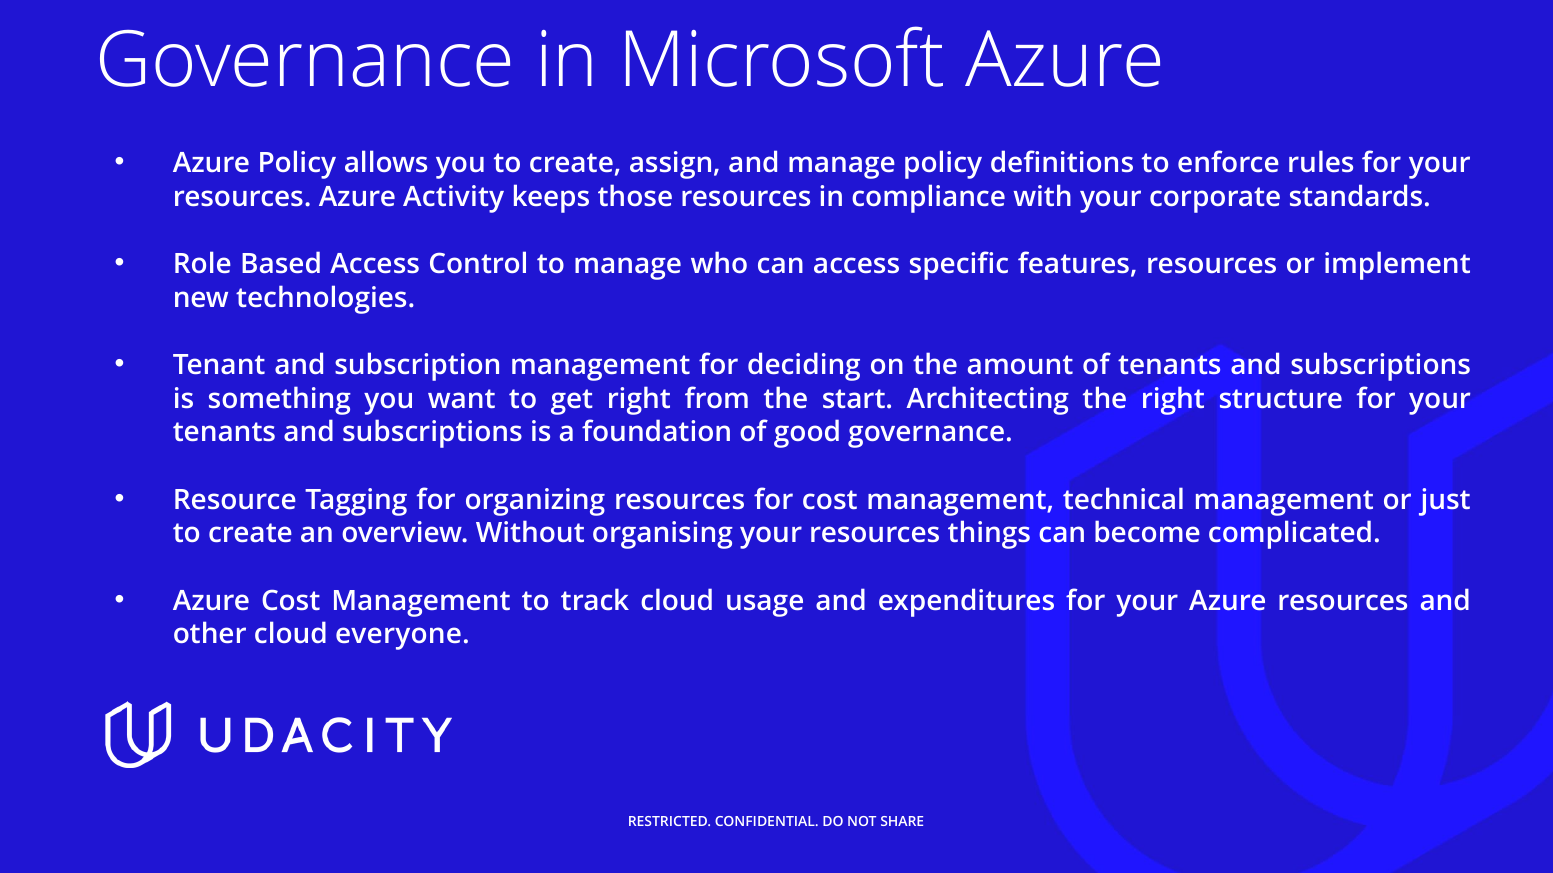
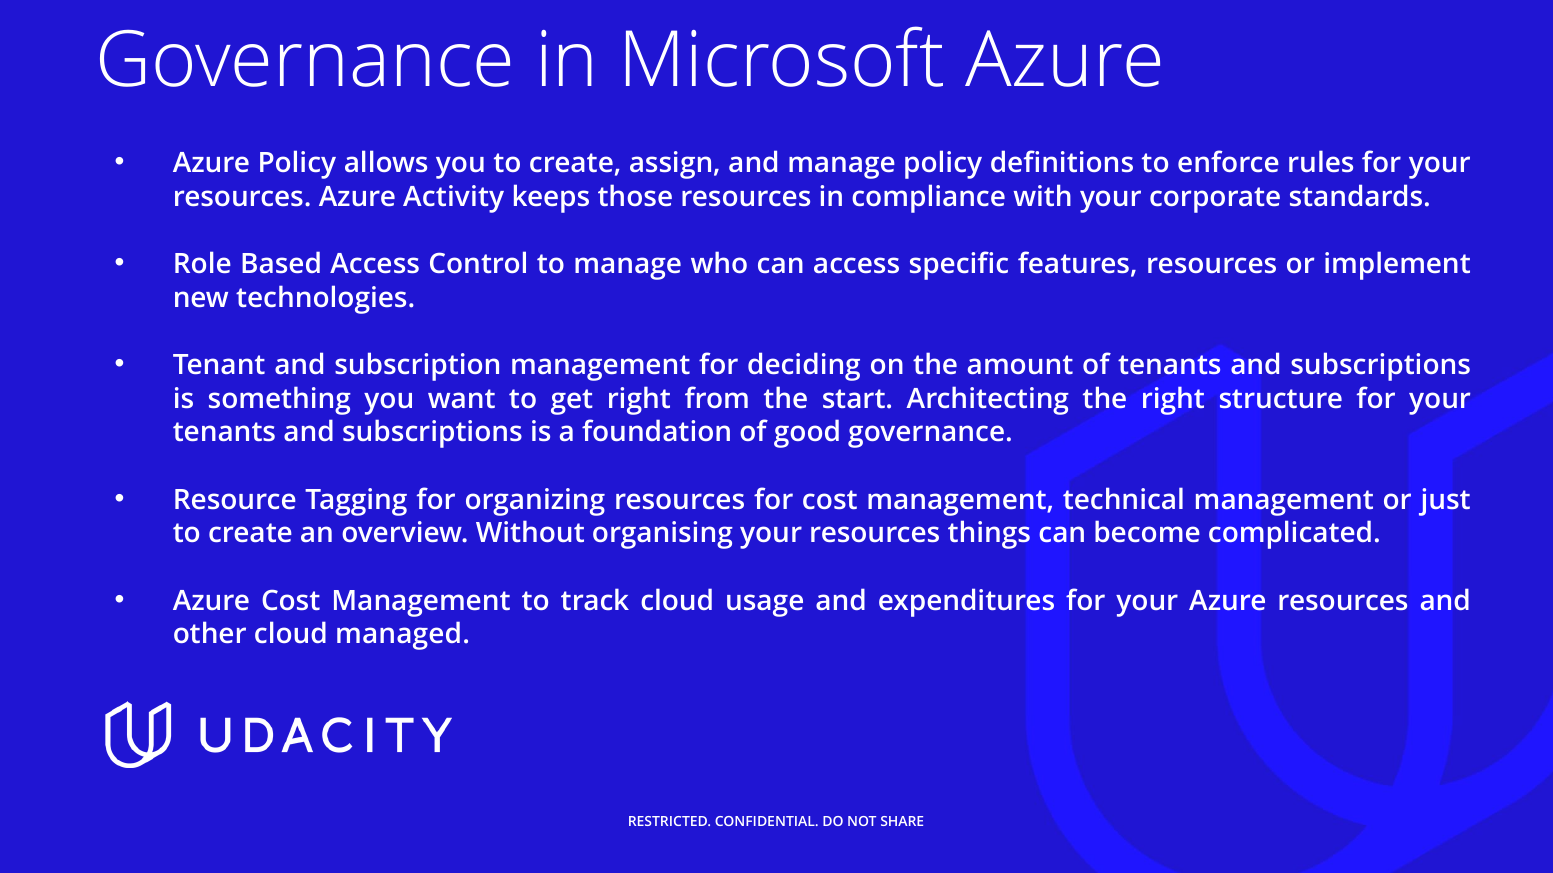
everyone: everyone -> managed
